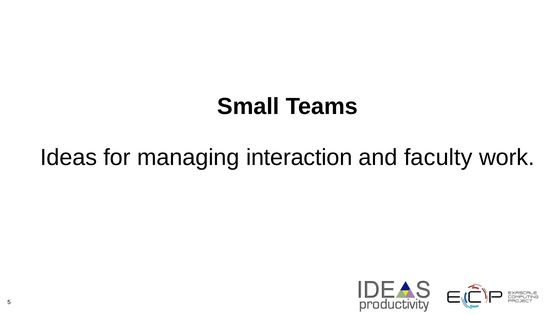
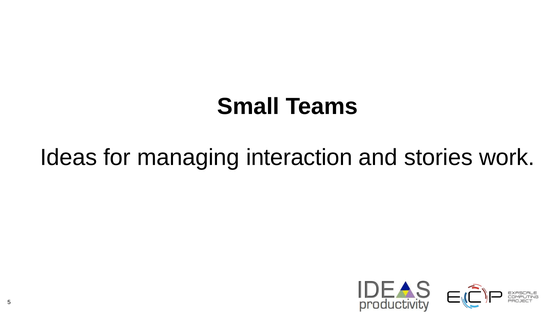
faculty: faculty -> stories
